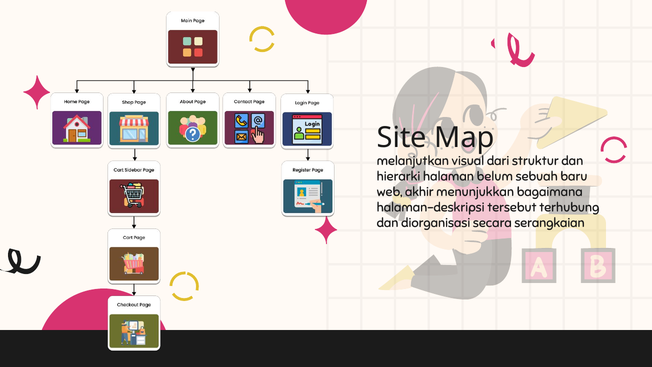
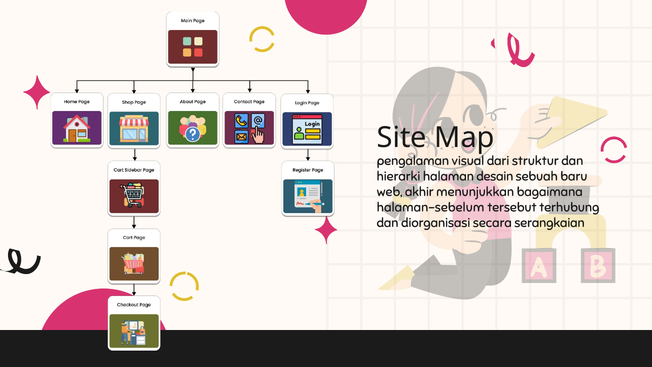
melanjutkan: melanjutkan -> pengalaman
belum: belum -> desain
halaman-deskripsi: halaman-deskripsi -> halaman-sebelum
